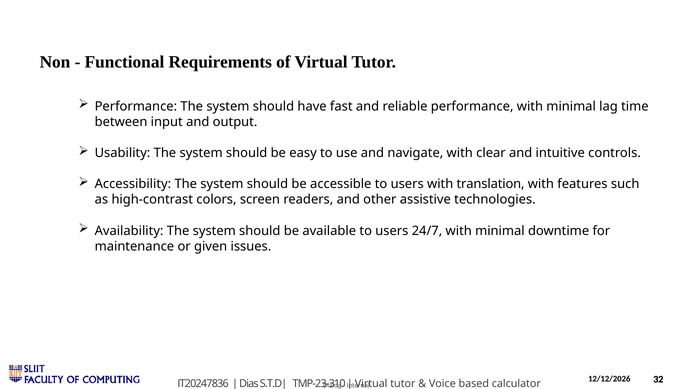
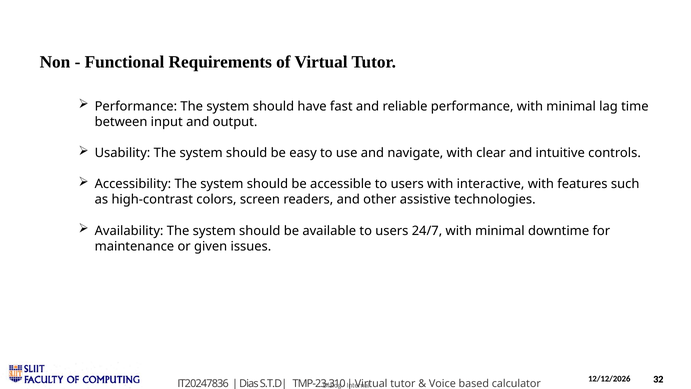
translation: translation -> interactive
